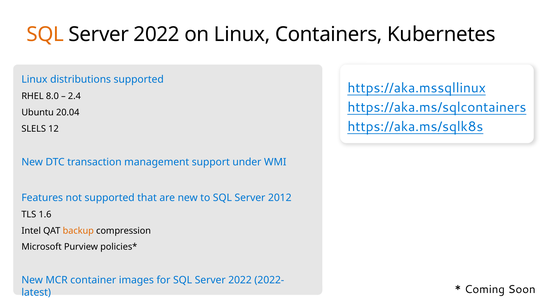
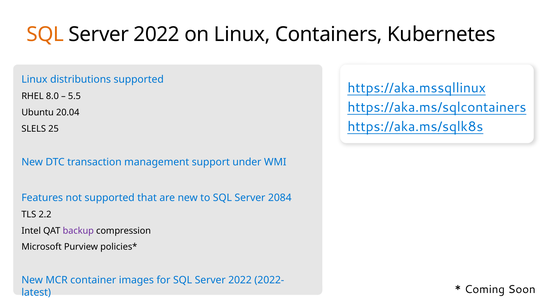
2.4: 2.4 -> 5.5
12: 12 -> 25
2012: 2012 -> 2084
1.6: 1.6 -> 2.2
backup colour: orange -> purple
